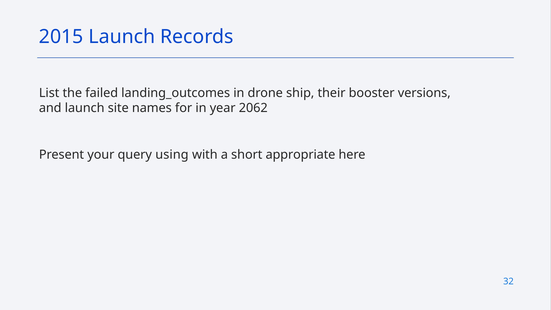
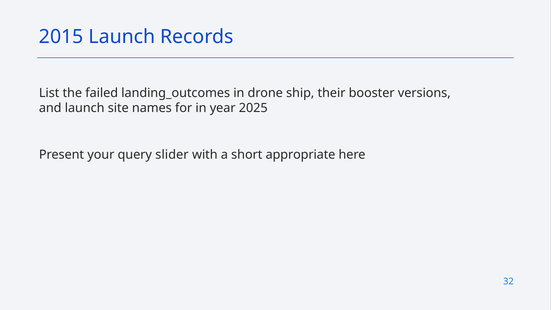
2062: 2062 -> 2025
using: using -> slider
